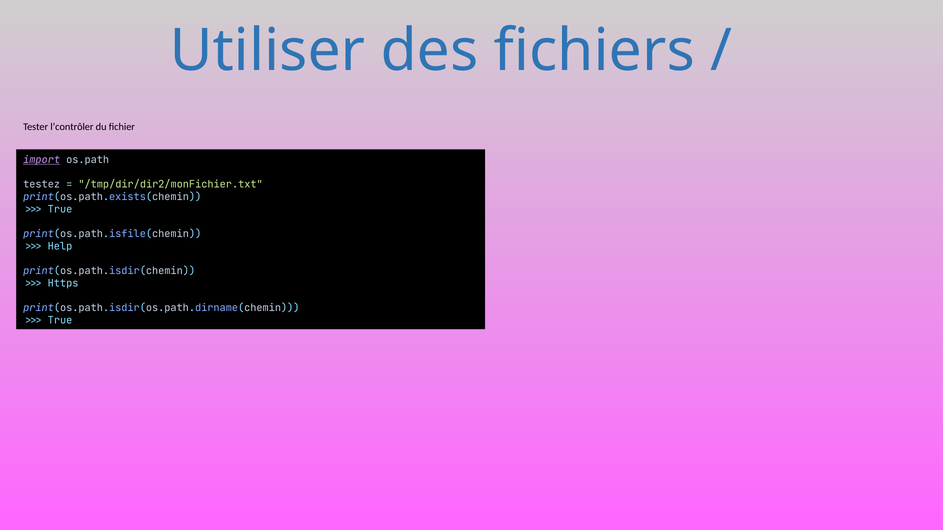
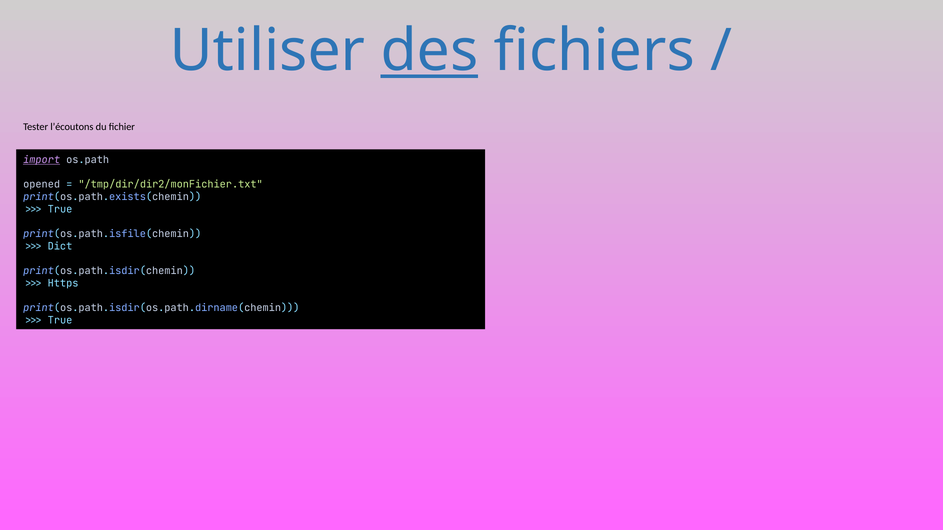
des underline: none -> present
l’contrôler: l’contrôler -> l’écoutons
testez: testez -> opened
Help: Help -> Dict
